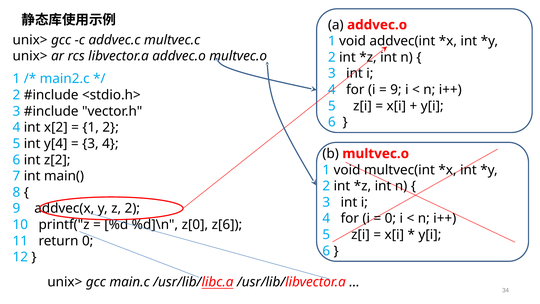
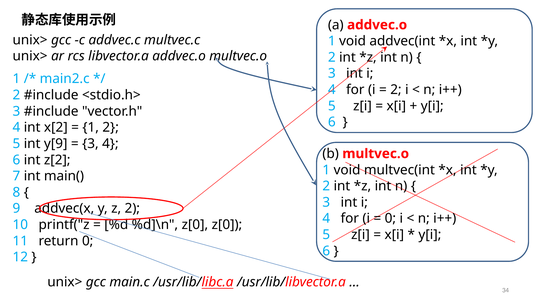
9 at (396, 90): 9 -> 2
y[4: y[4 -> y[9
z[0 z[6: z[6 -> z[0
